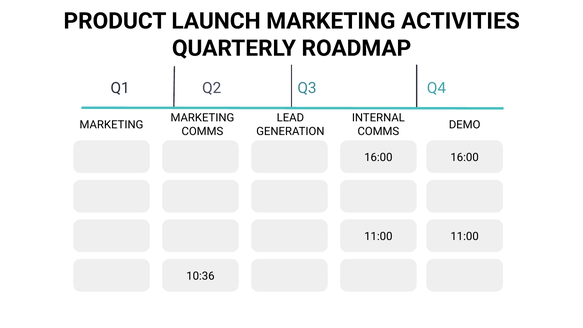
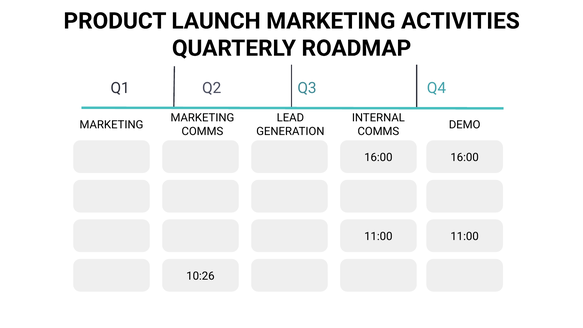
10:36: 10:36 -> 10:26
